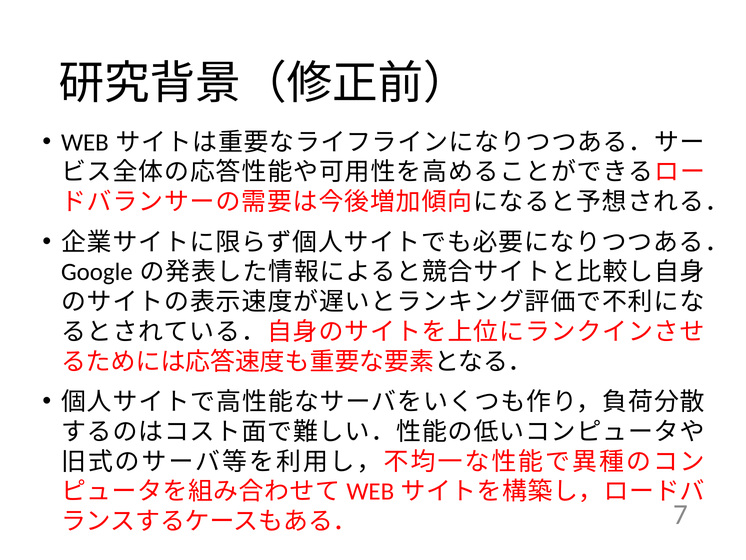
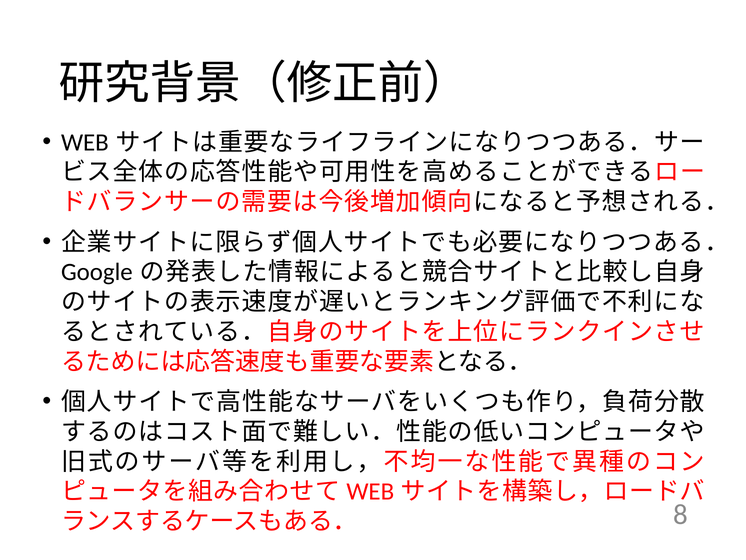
7: 7 -> 8
